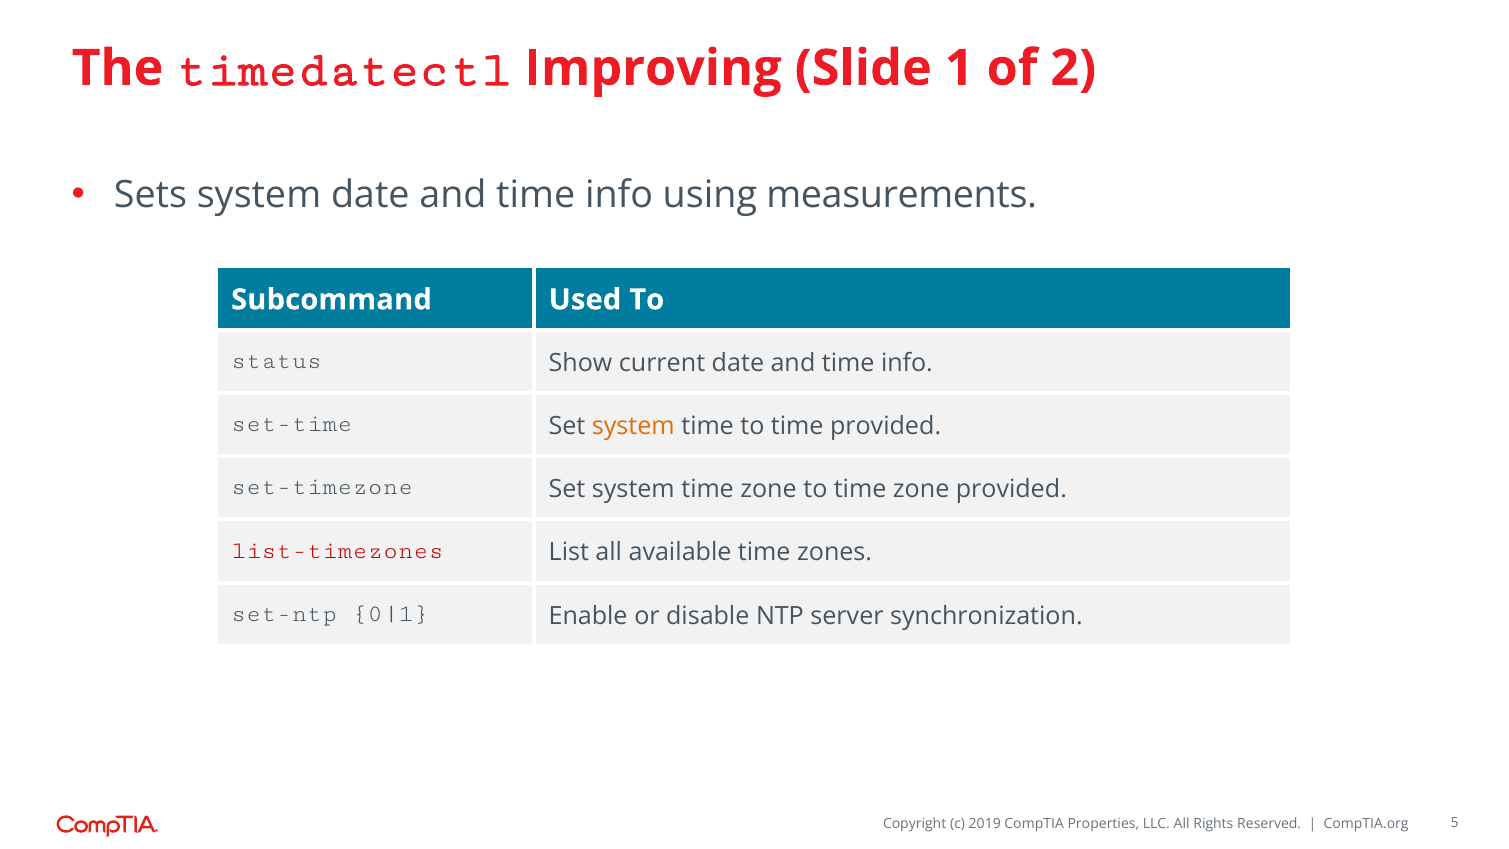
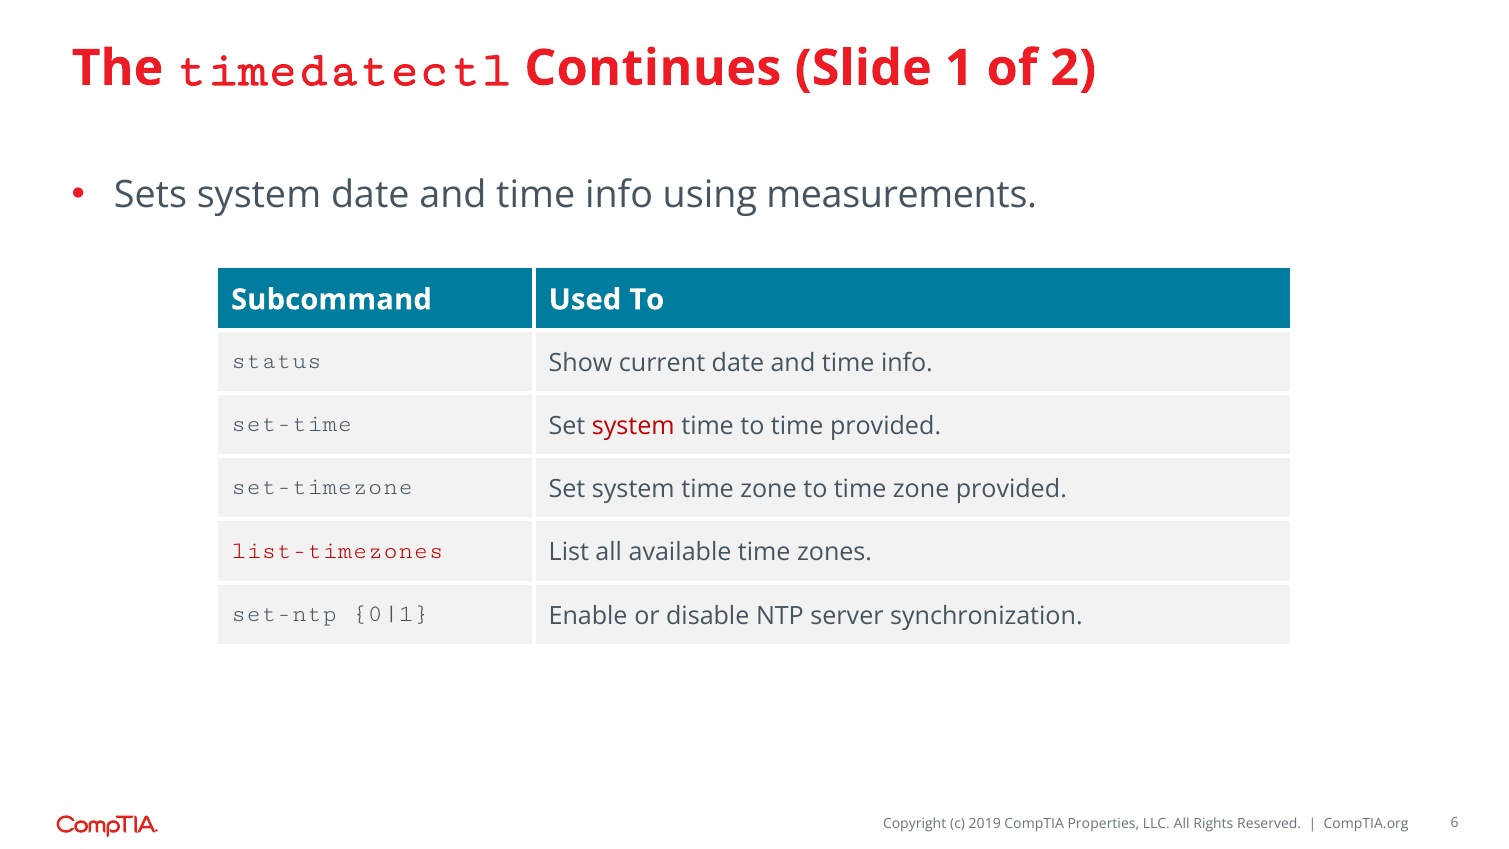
Improving: Improving -> Continues
system at (633, 426) colour: orange -> red
5: 5 -> 6
